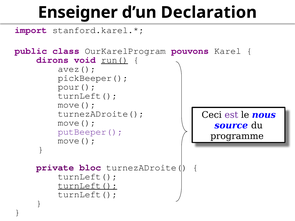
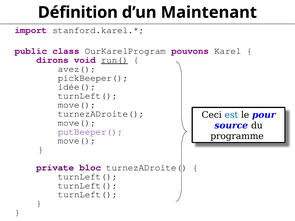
Enseigner: Enseigner -> Définition
Declaration: Declaration -> Maintenant
pour(: pour( -> idée(
est colour: purple -> blue
nous: nous -> pour
turnLeft( at (88, 186) underline: present -> none
